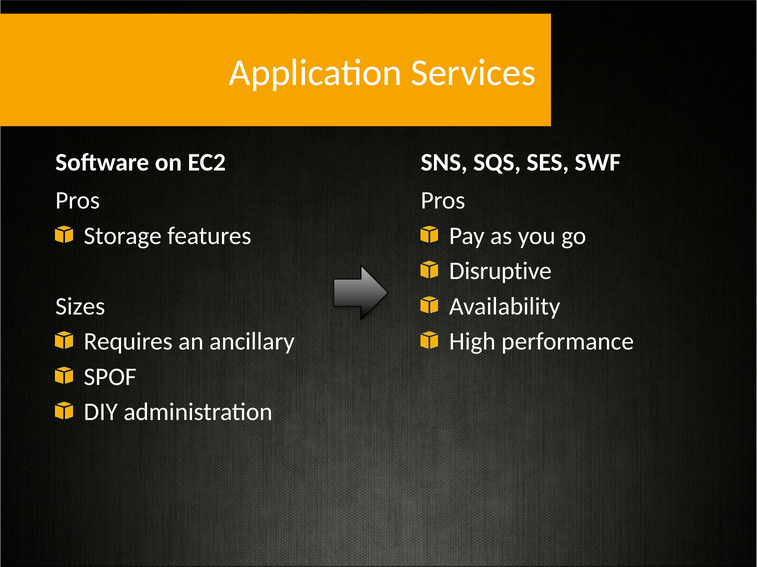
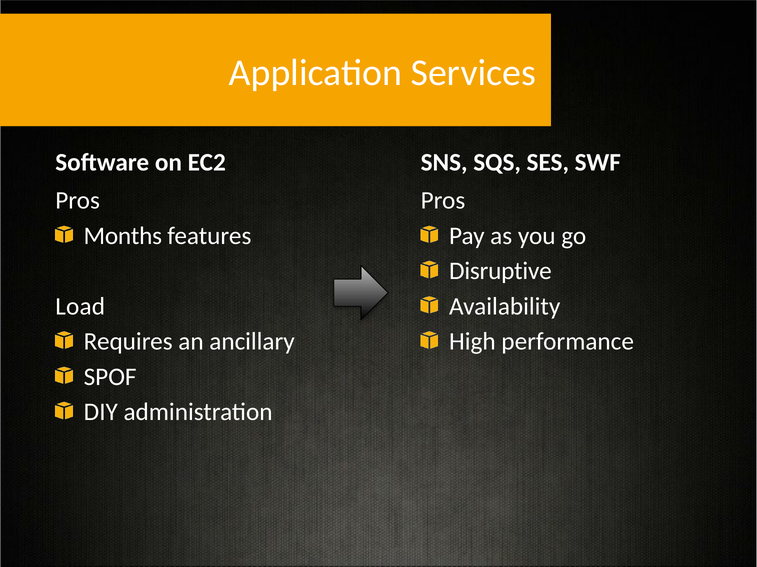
Storage: Storage -> Months
Sizes: Sizes -> Load
